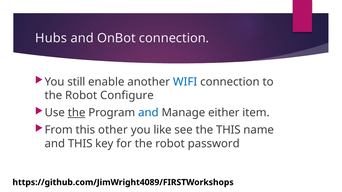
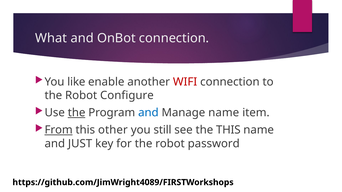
Hubs: Hubs -> What
still: still -> like
WIFI colour: blue -> red
Manage either: either -> name
From underline: none -> present
like: like -> still
and THIS: THIS -> JUST
